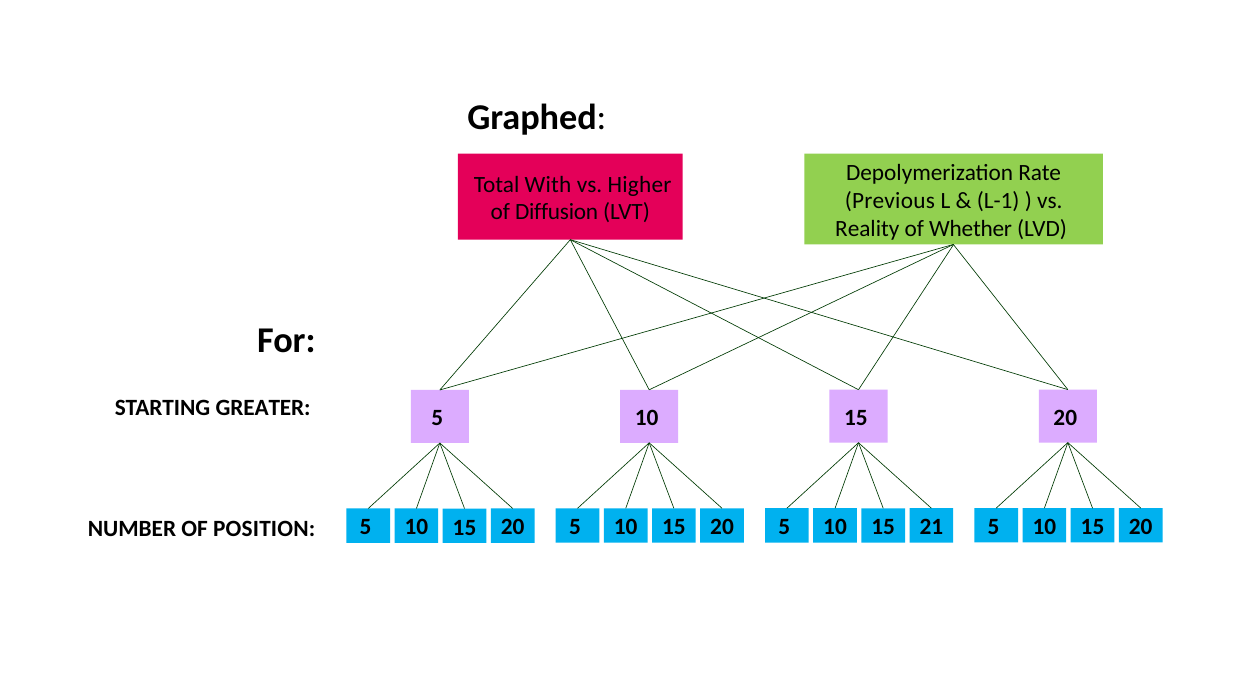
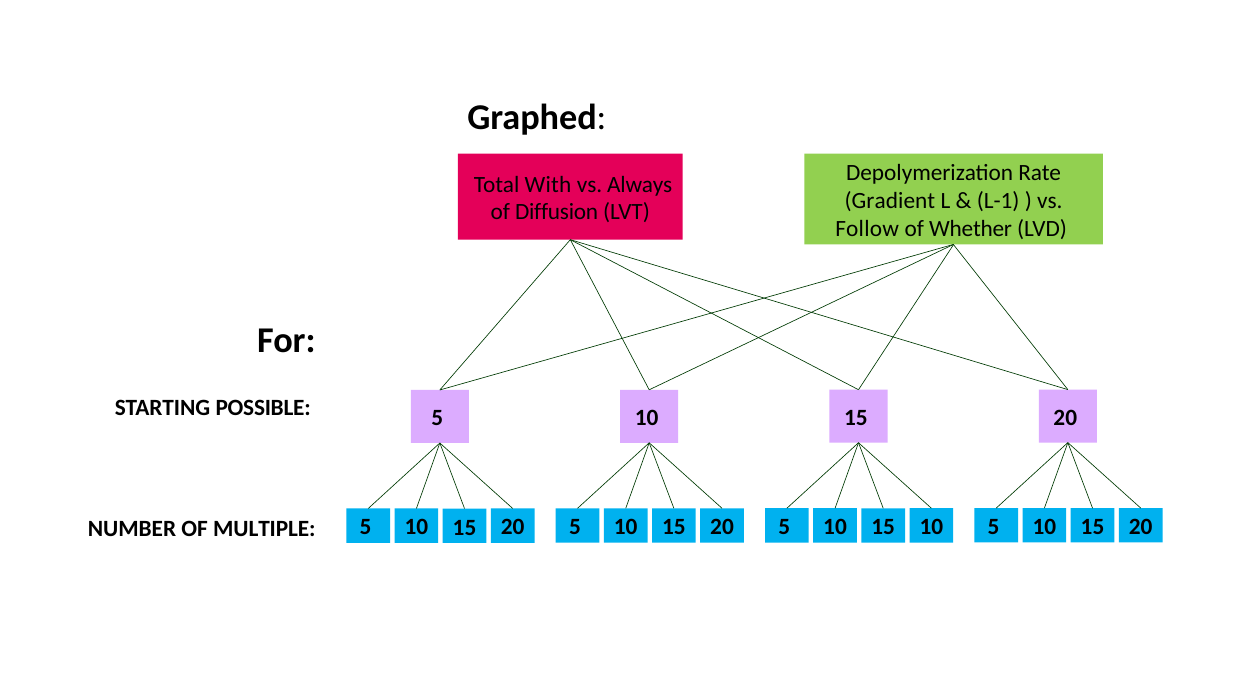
Higher: Higher -> Always
Previous: Previous -> Gradient
Reality: Reality -> Follow
GREATER: GREATER -> POSSIBLE
5 15 21: 21 -> 10
POSITION: POSITION -> MULTIPLE
